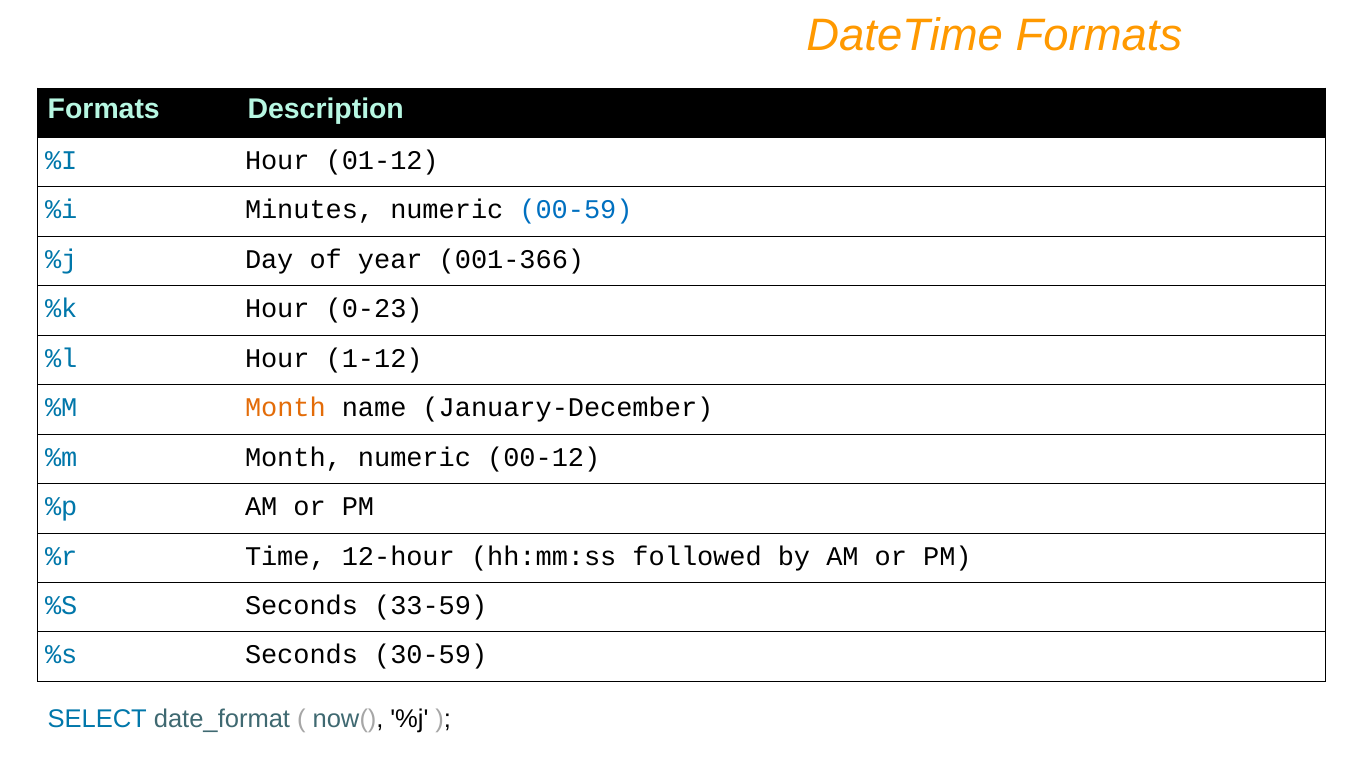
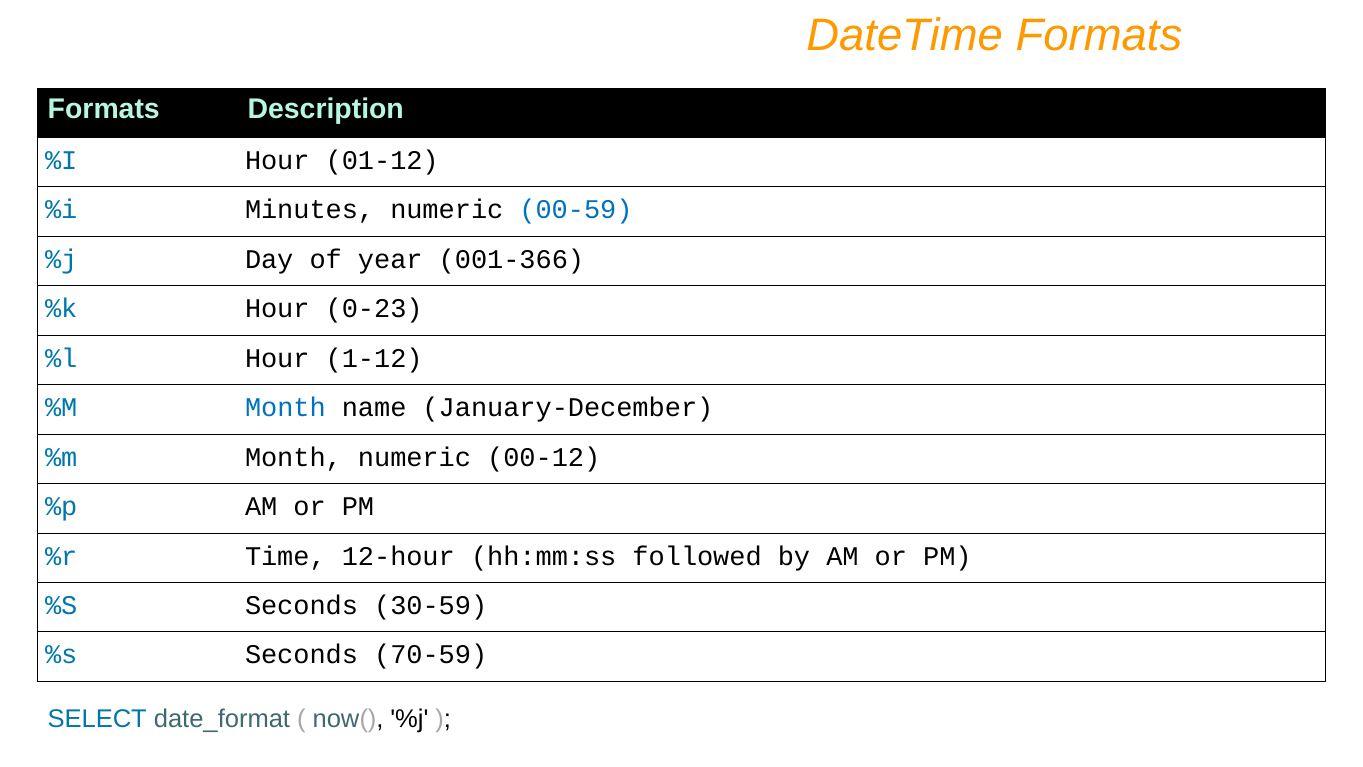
Month at (285, 408) colour: orange -> blue
33-59: 33-59 -> 30-59
30-59: 30-59 -> 70-59
